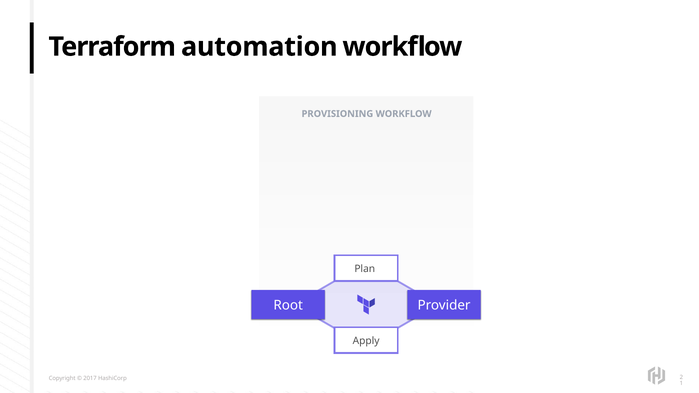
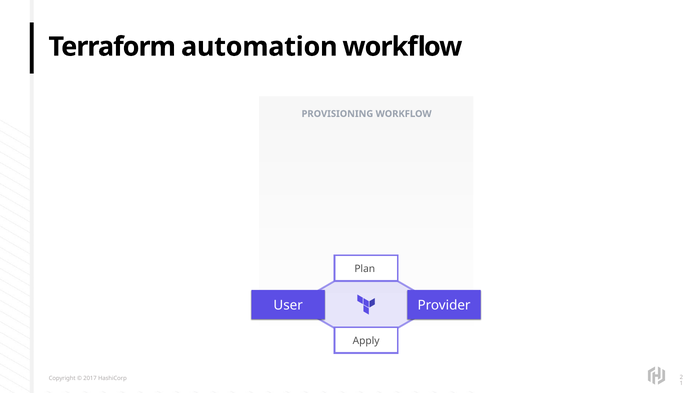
Root: Root -> User
